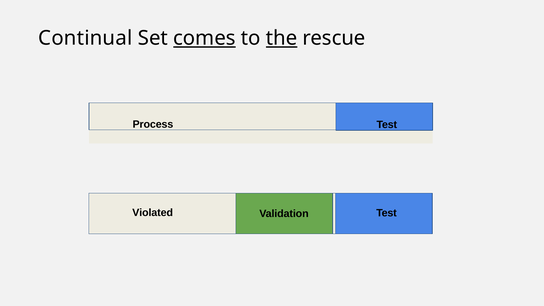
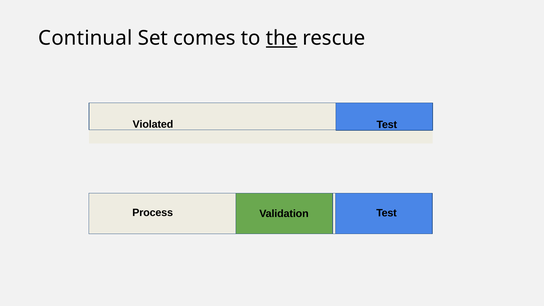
comes underline: present -> none
Process: Process -> Violated
Violated: Violated -> Process
